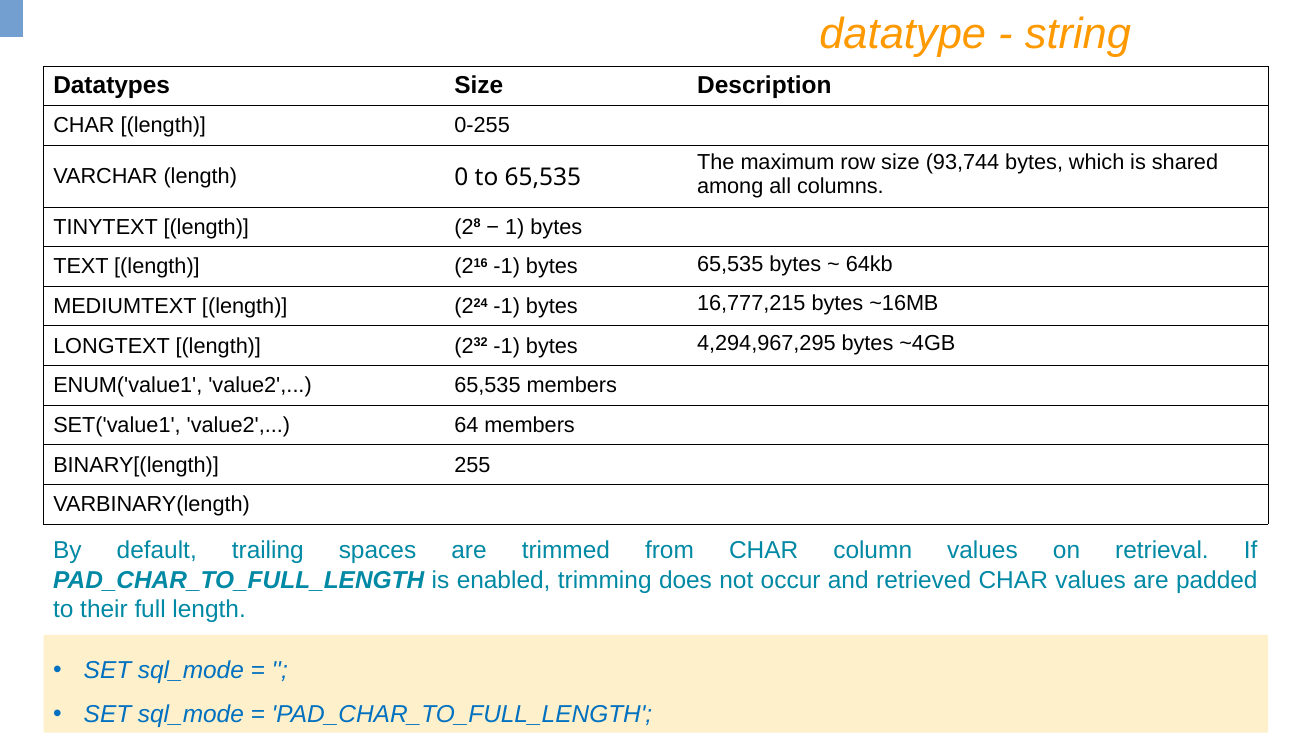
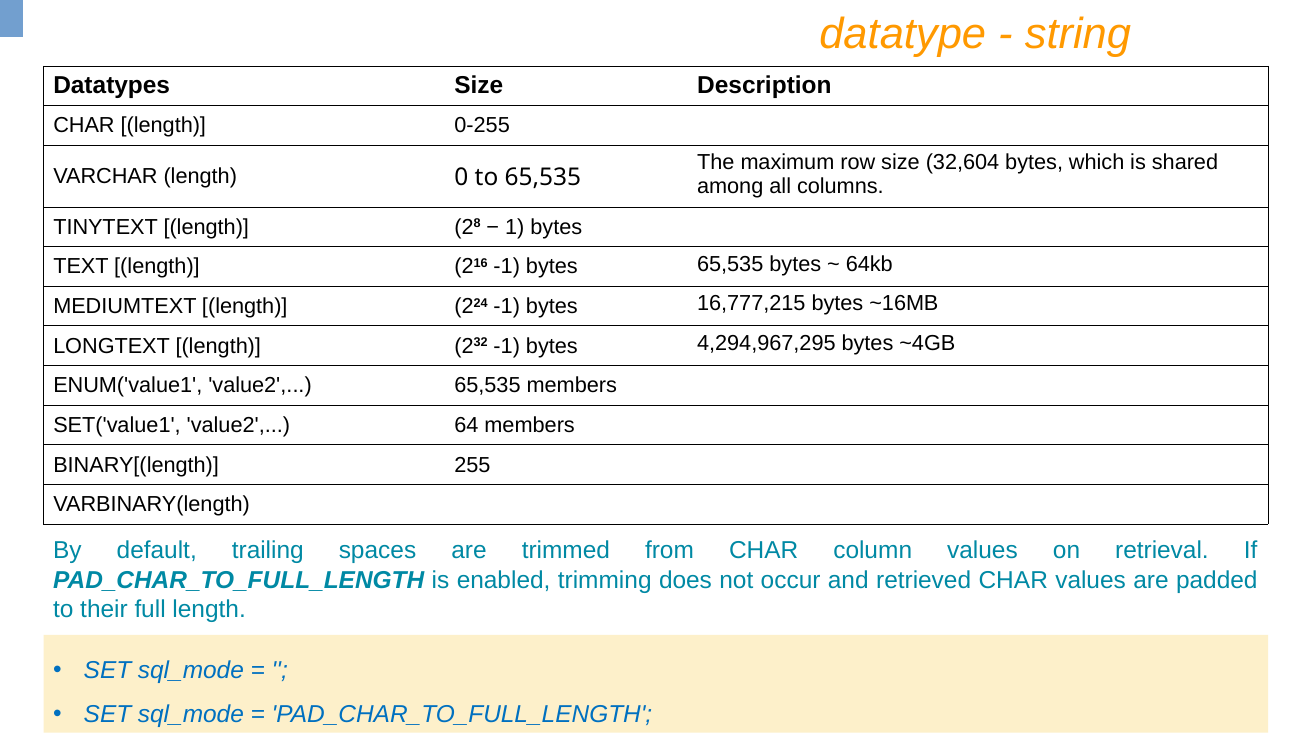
93,744: 93,744 -> 32,604
